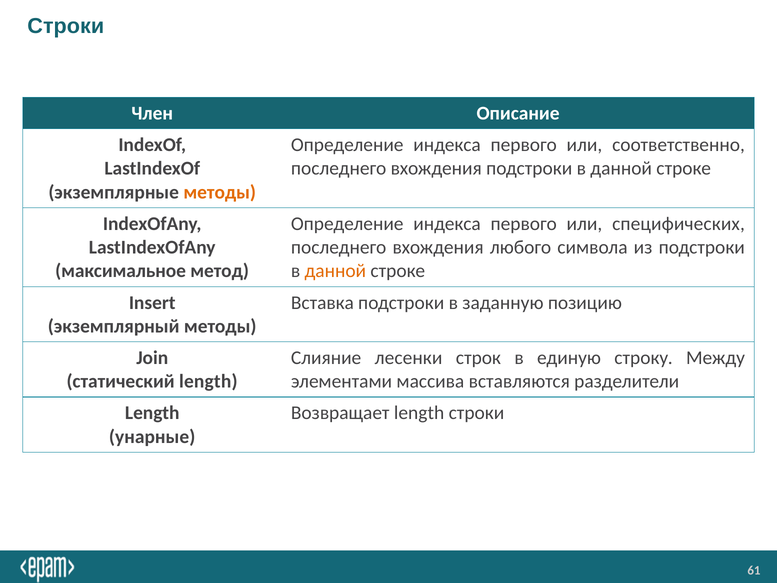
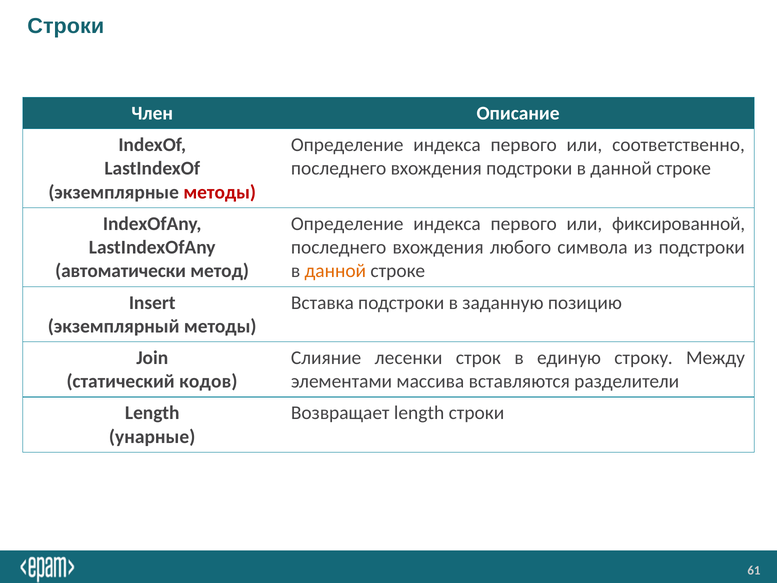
методы at (220, 192) colour: orange -> red
специфических: специфических -> фиксированной
максимальное: максимальное -> автоматически
статический length: length -> кодов
